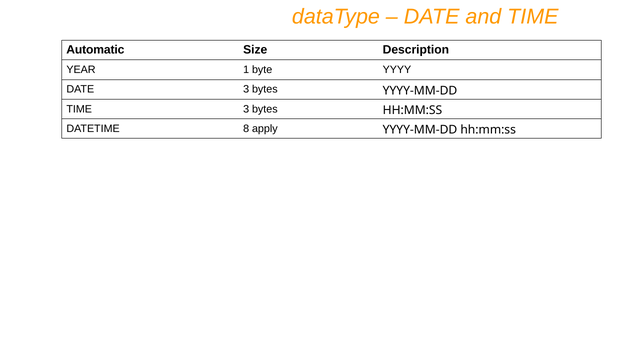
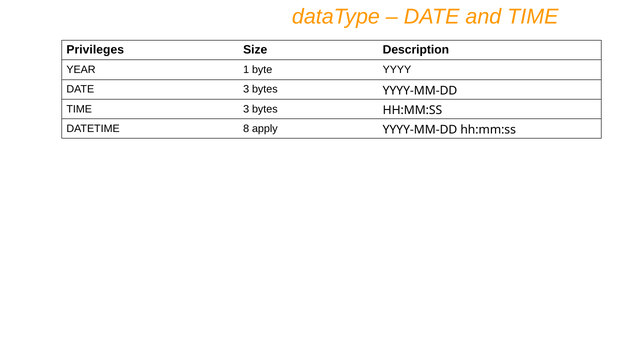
Automatic: Automatic -> Privileges
